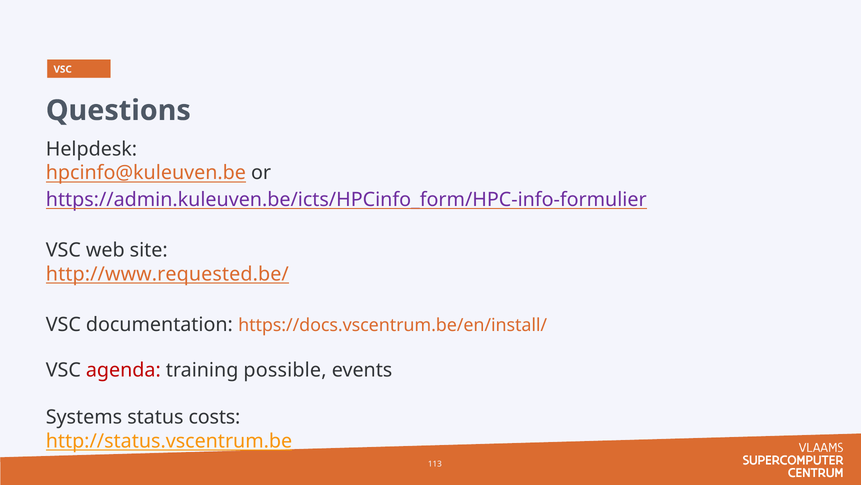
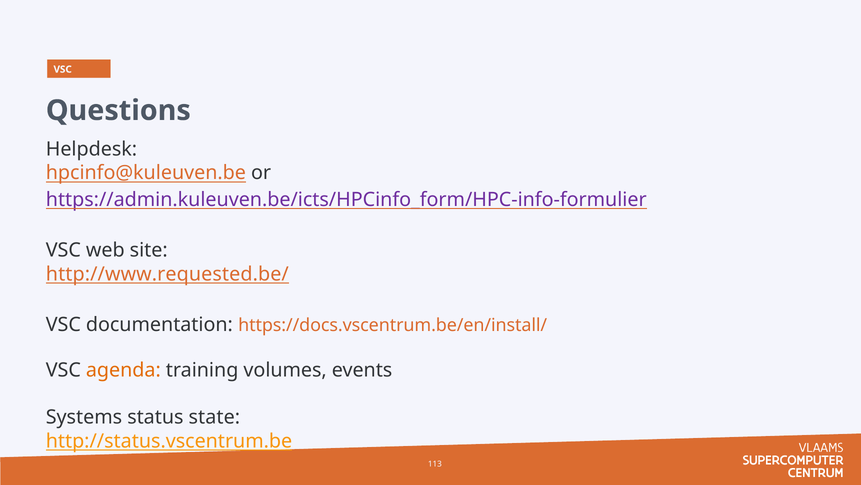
agenda colour: red -> orange
possible: possible -> volumes
costs: costs -> state
